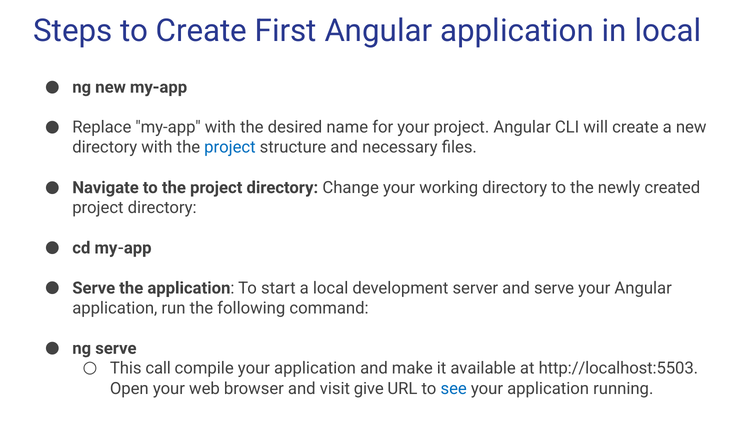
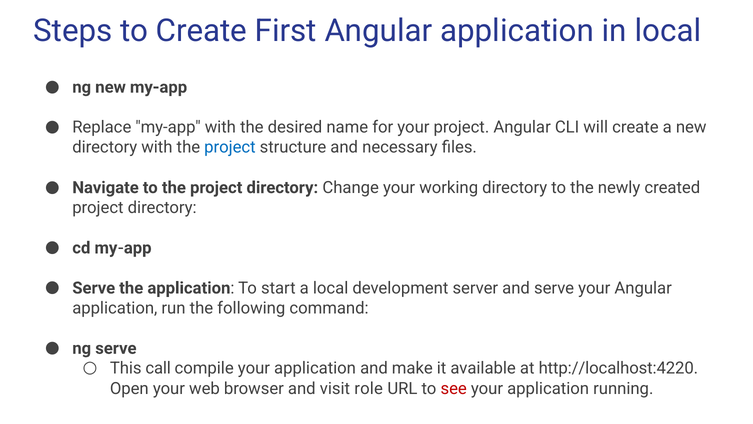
http://localhost:5503: http://localhost:5503 -> http://localhost:4220
give: give -> role
see colour: blue -> red
